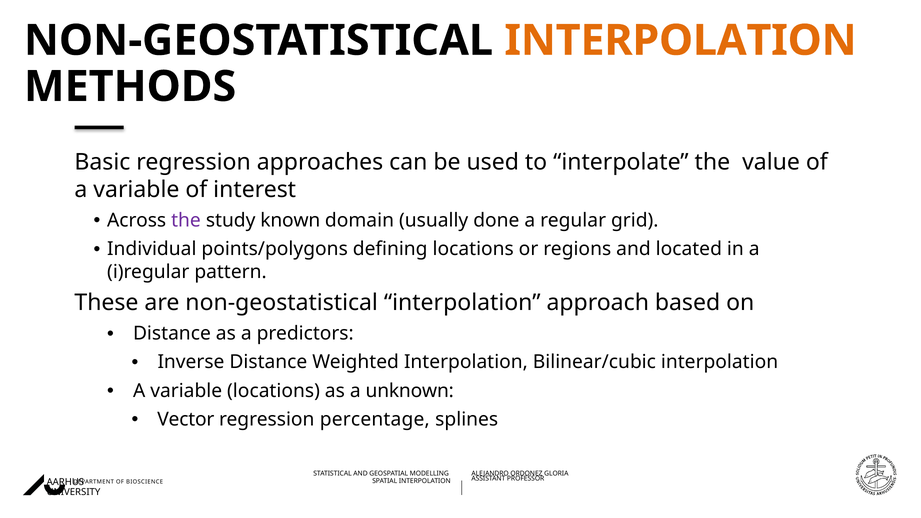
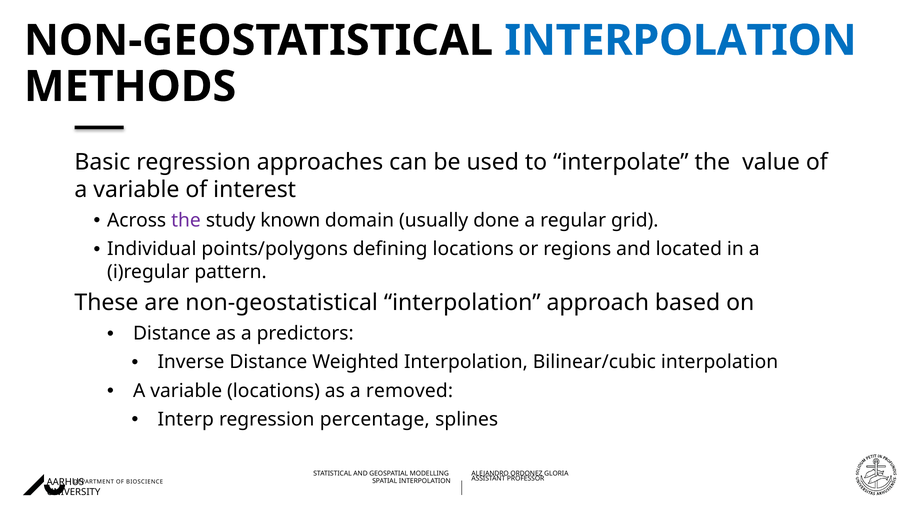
INTERPOLATION at (680, 41) colour: orange -> blue
unknown: unknown -> removed
Vector: Vector -> Interp
